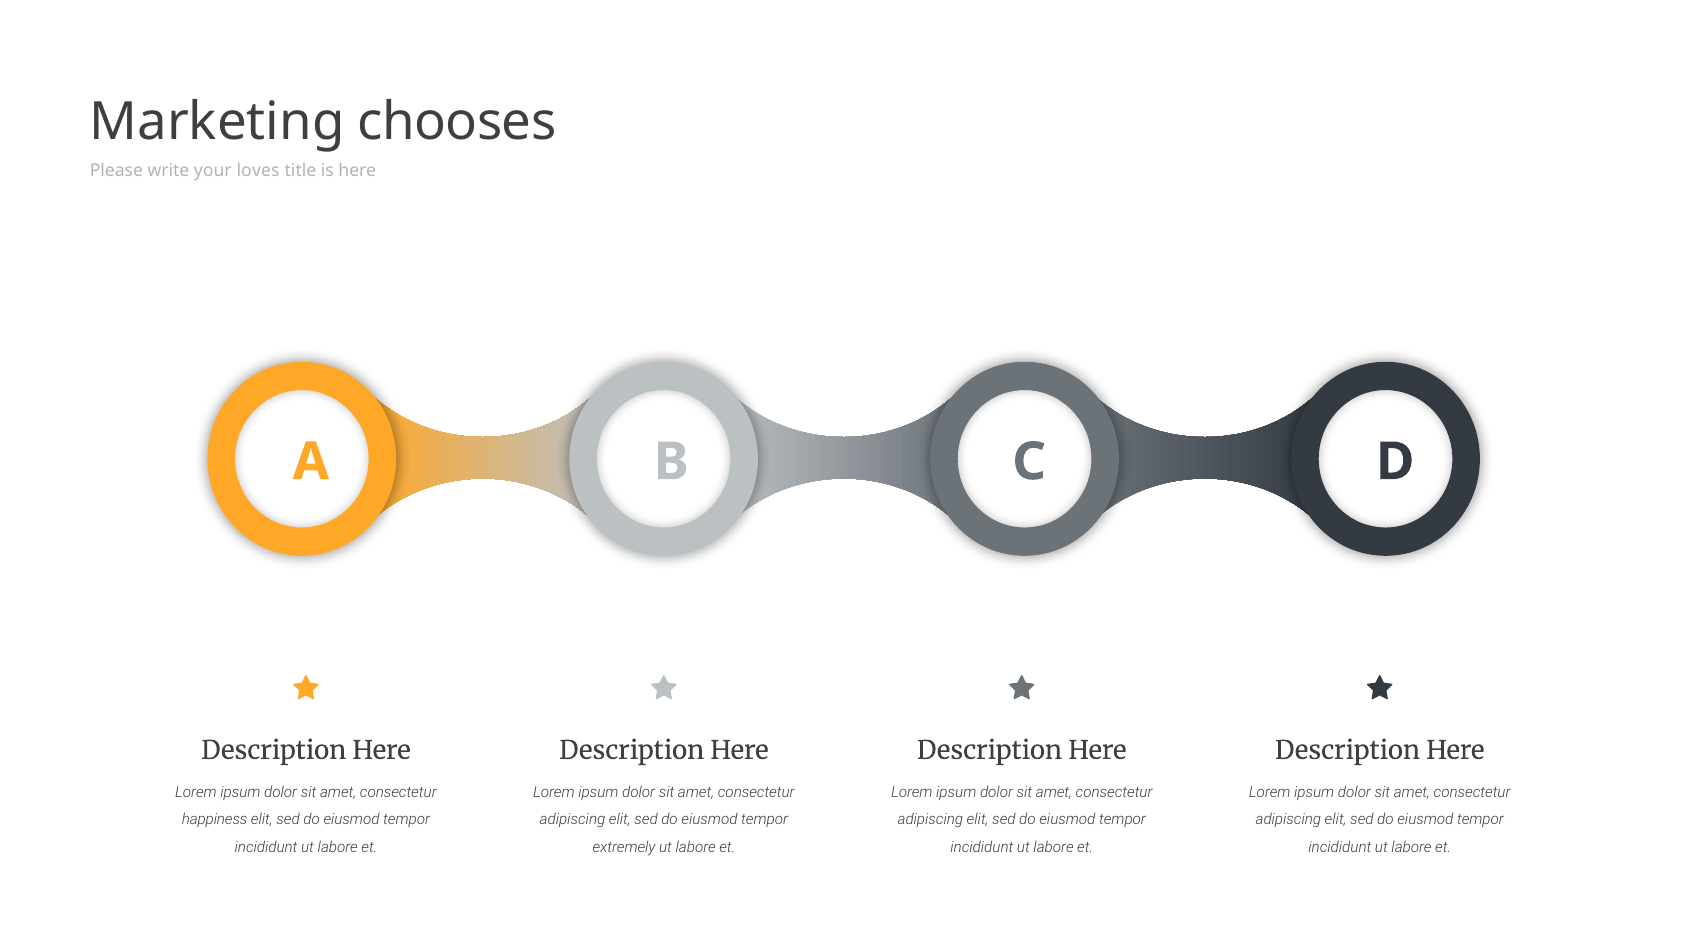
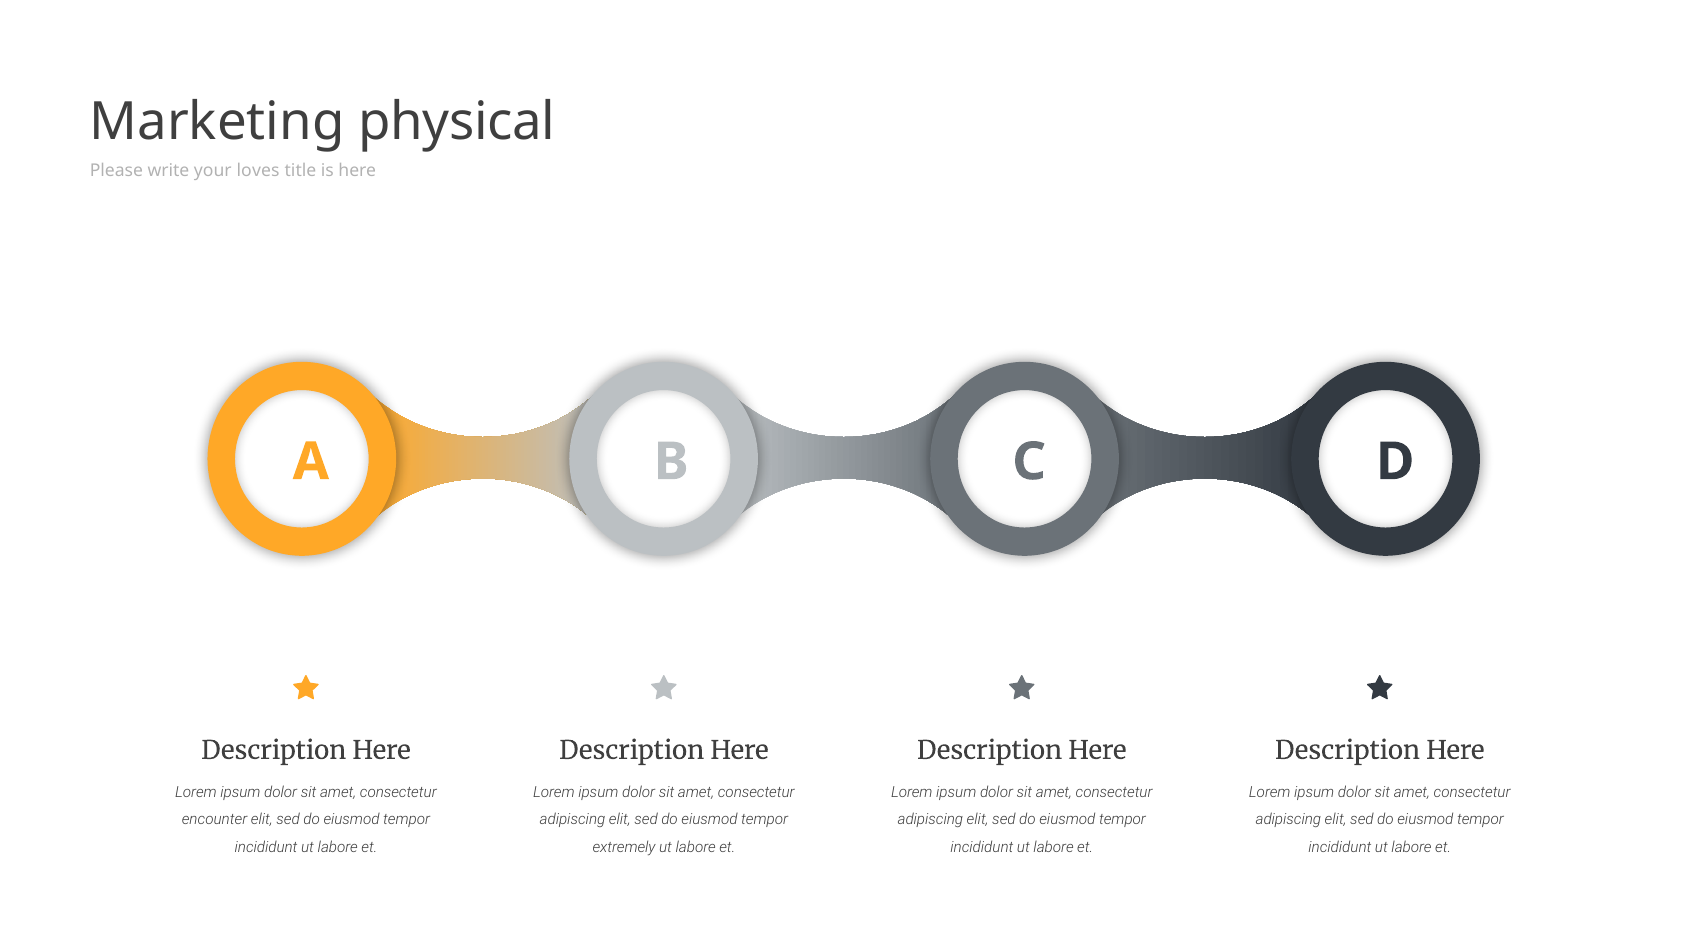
chooses: chooses -> physical
happiness: happiness -> encounter
